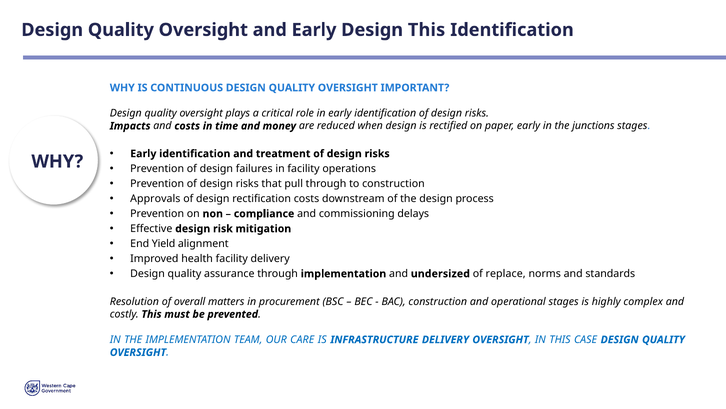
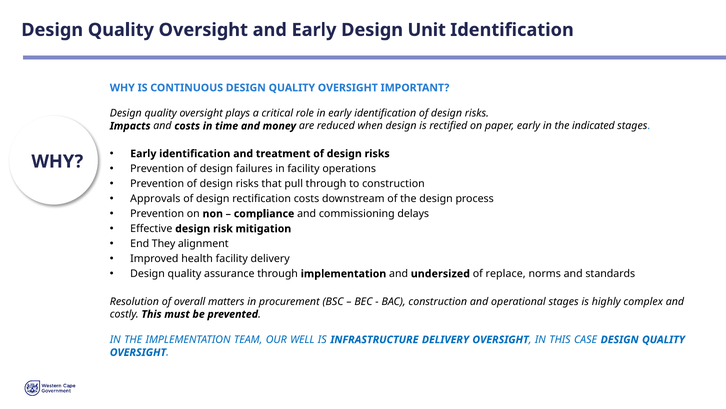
Design This: This -> Unit
junctions: junctions -> indicated
Yield: Yield -> They
CARE: CARE -> WELL
